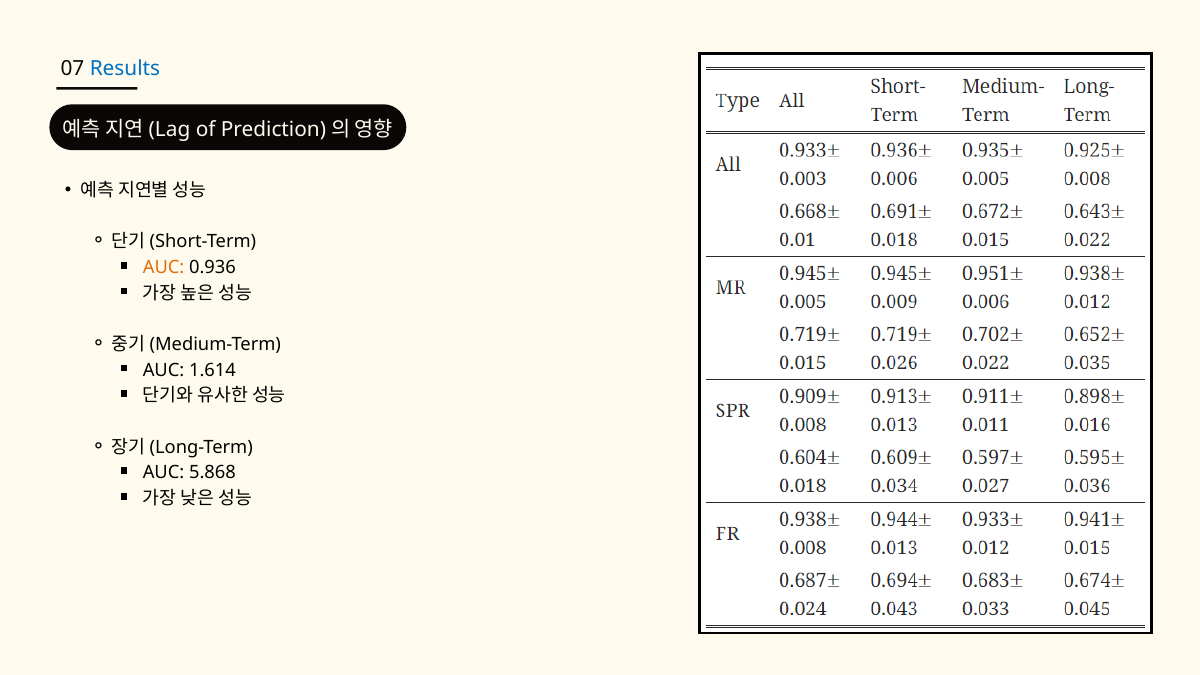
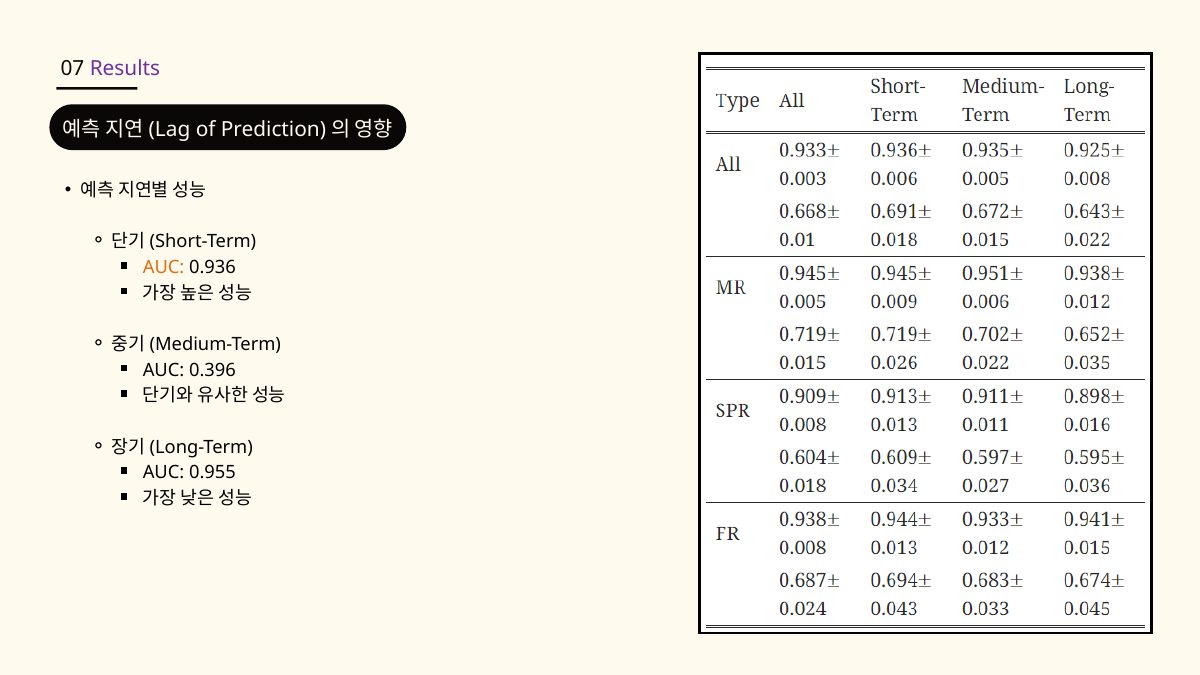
Results colour: blue -> purple
1.614: 1.614 -> 0.396
5.868: 5.868 -> 0.955
